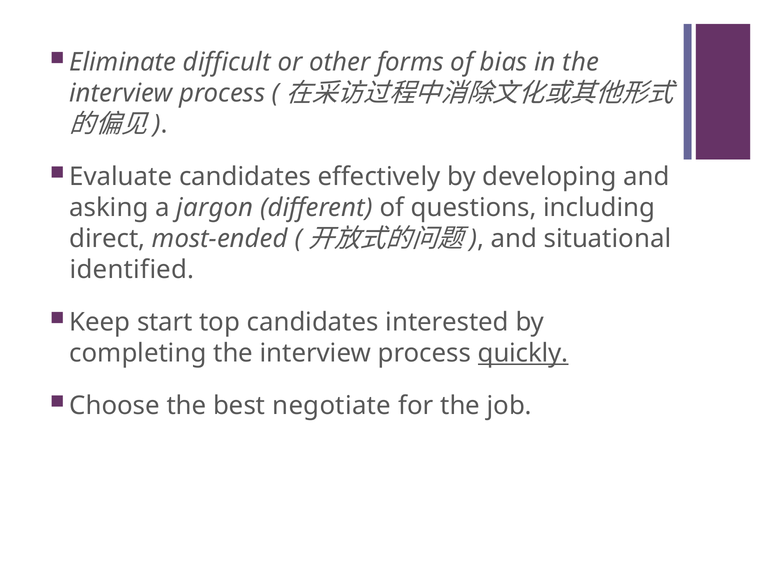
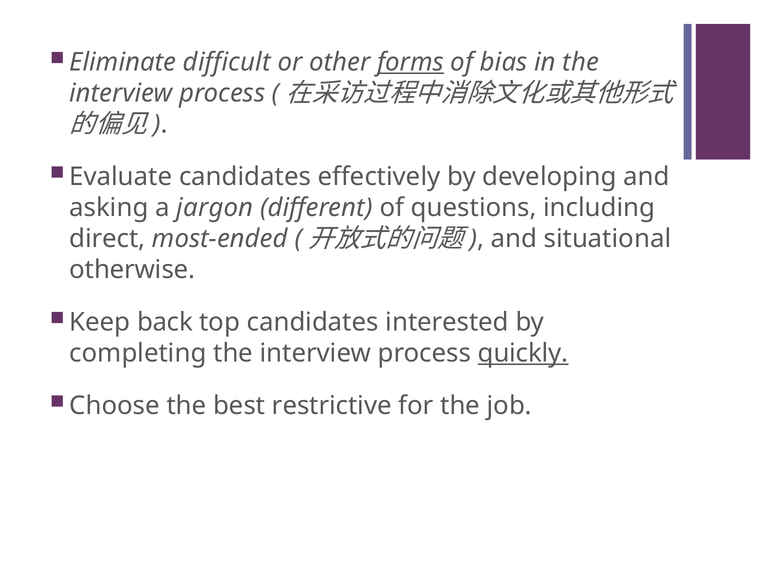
forms underline: none -> present
identified: identified -> otherwise
start: start -> back
negotiate: negotiate -> restrictive
